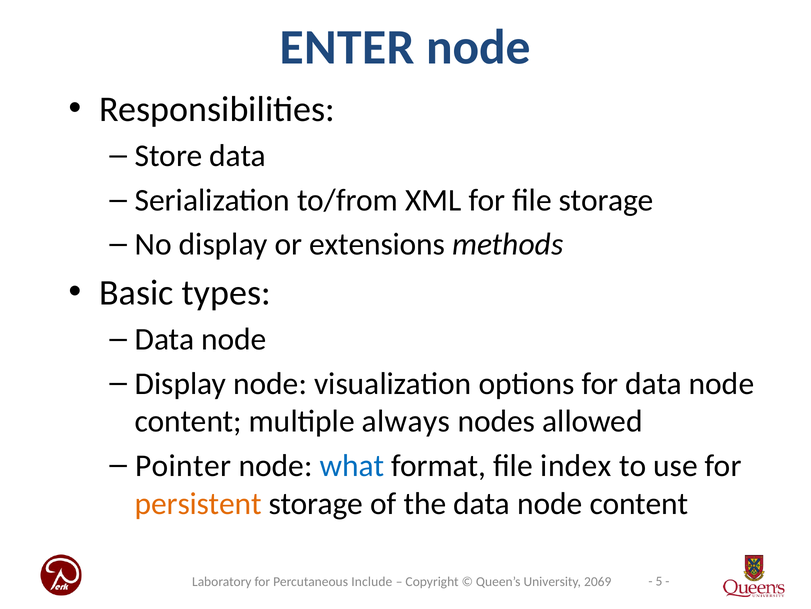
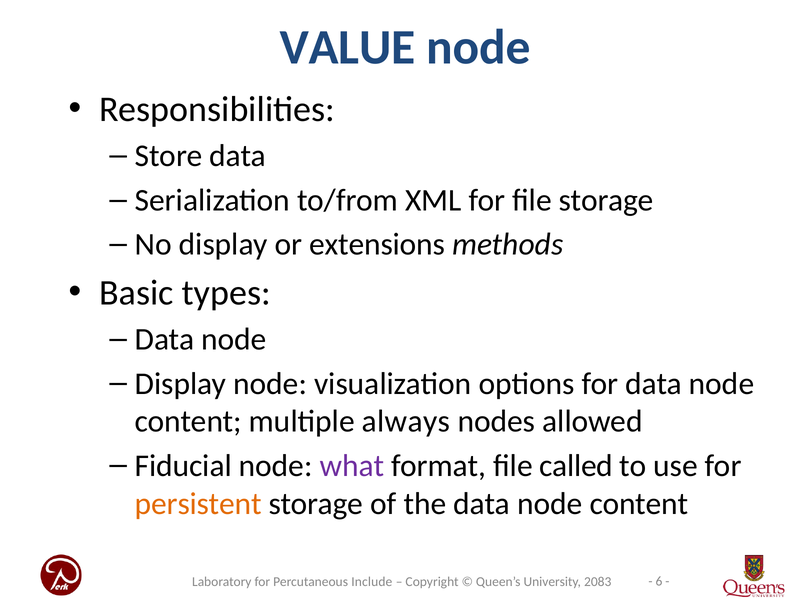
ENTER: ENTER -> VALUE
Pointer: Pointer -> Fiducial
what colour: blue -> purple
index: index -> called
5: 5 -> 6
2069: 2069 -> 2083
